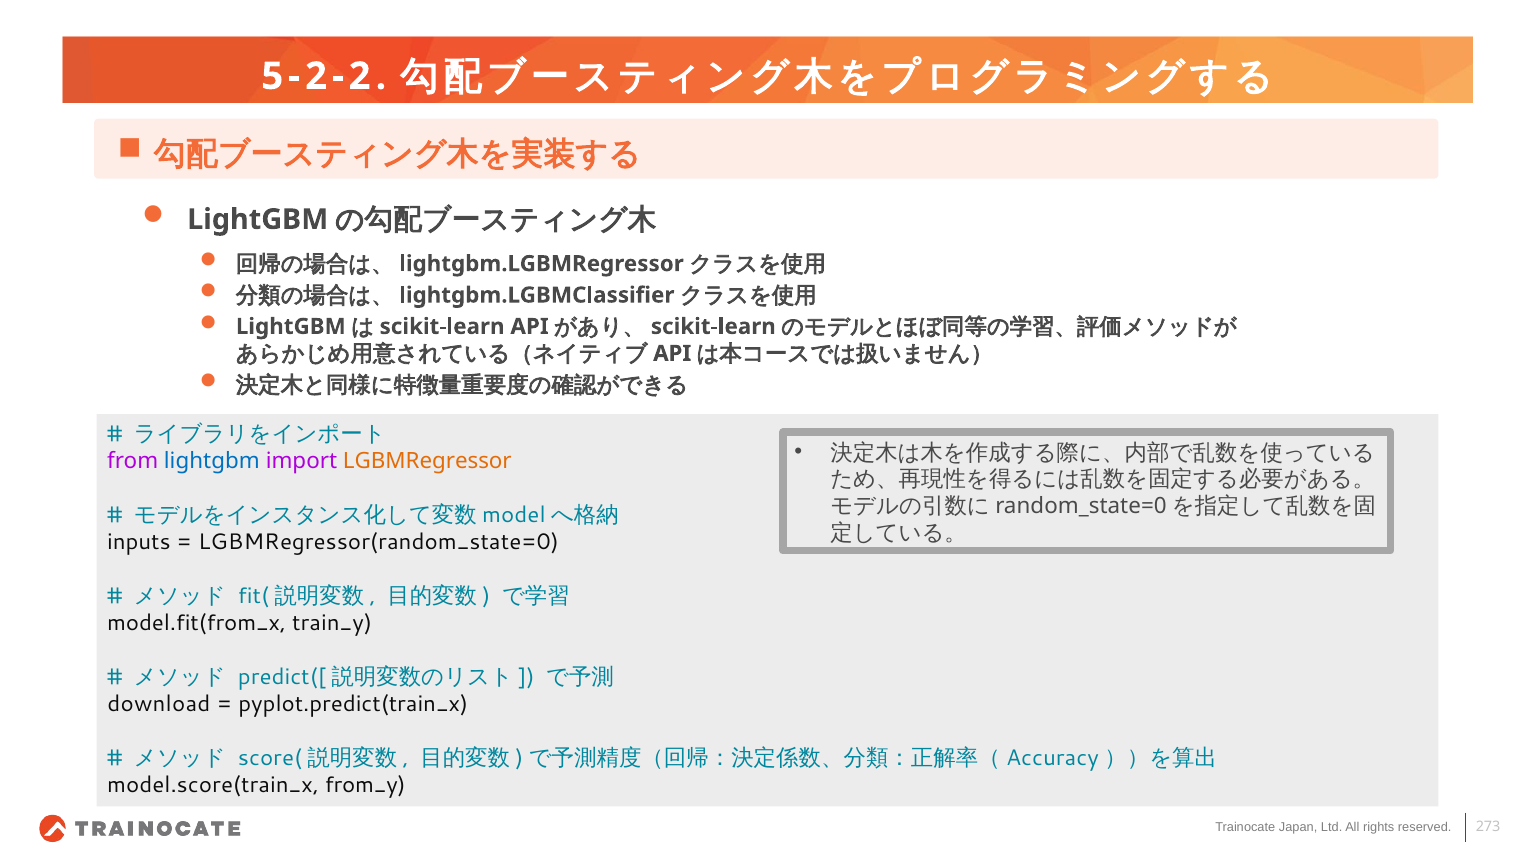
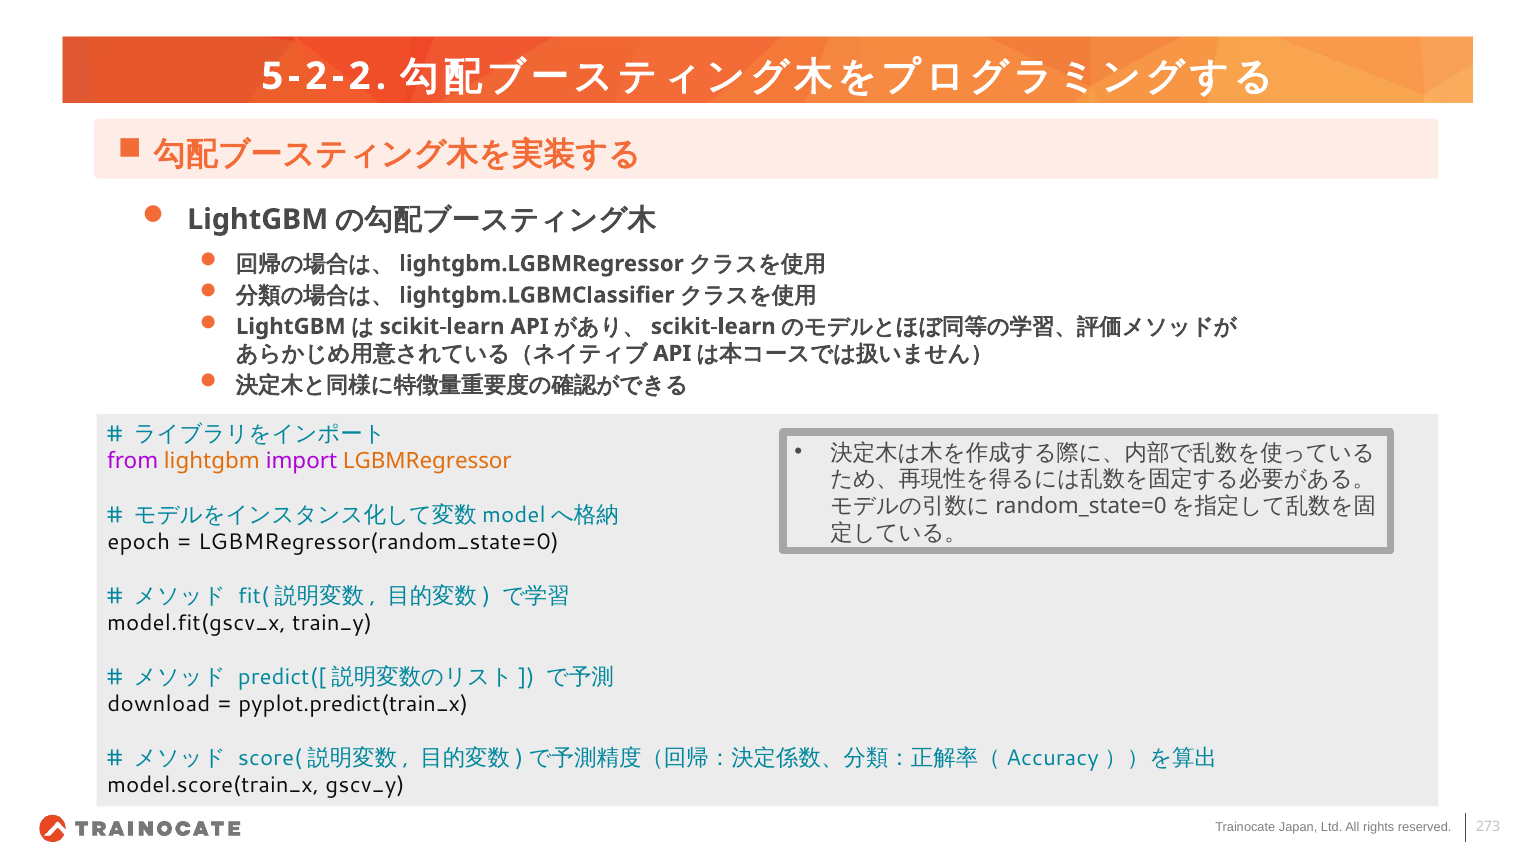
lightgbm at (212, 461) colour: blue -> orange
inputs: inputs -> epoch
model.fit(from_x: model.fit(from_x -> model.fit(gscv_x
from_y: from_y -> gscv_y
